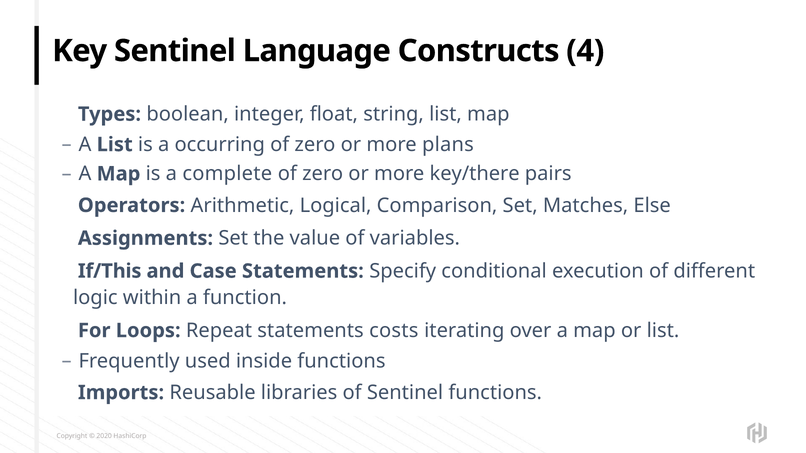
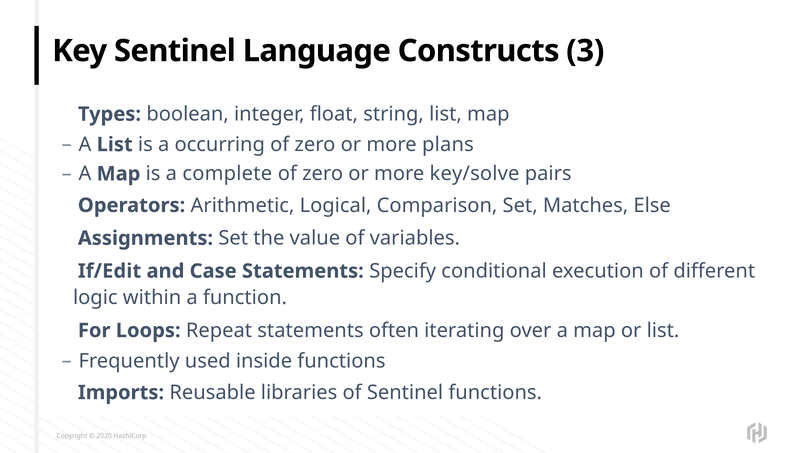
4: 4 -> 3
key/there: key/there -> key/solve
If/This: If/This -> If/Edit
costs: costs -> often
